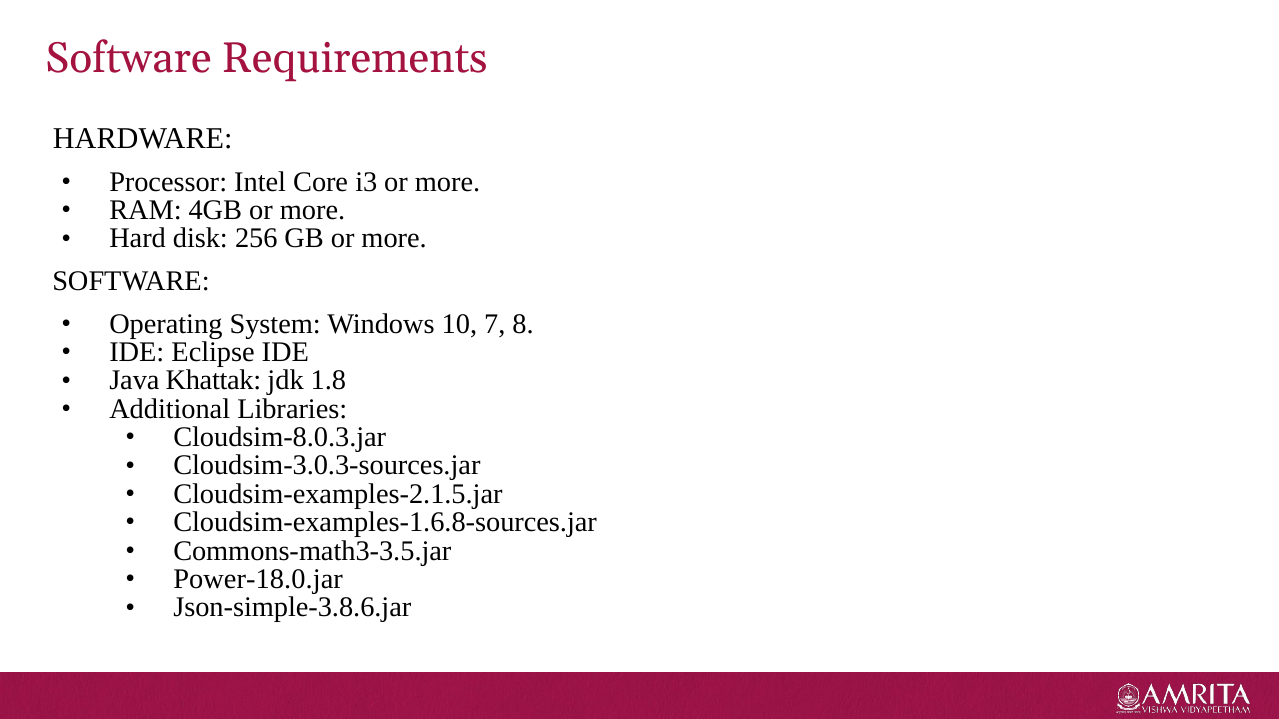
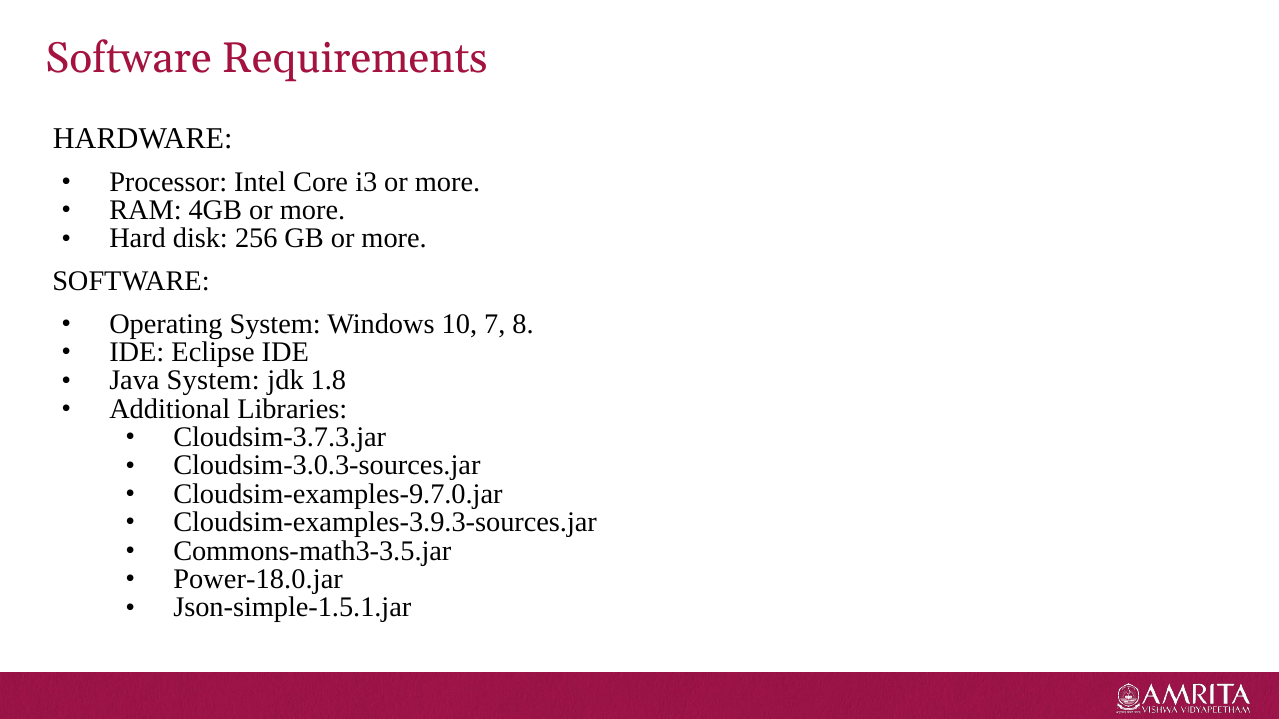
Java Khattak: Khattak -> System
Cloudsim-8.0.3.jar: Cloudsim-8.0.3.jar -> Cloudsim-3.7.3.jar
Cloudsim-examples-2.1.5.jar: Cloudsim-examples-2.1.5.jar -> Cloudsim-examples-9.7.0.jar
Cloudsim-examples-1.6.8-sources.jar: Cloudsim-examples-1.6.8-sources.jar -> Cloudsim-examples-3.9.3-sources.jar
Json-simple-3.8.6.jar: Json-simple-3.8.6.jar -> Json-simple-1.5.1.jar
